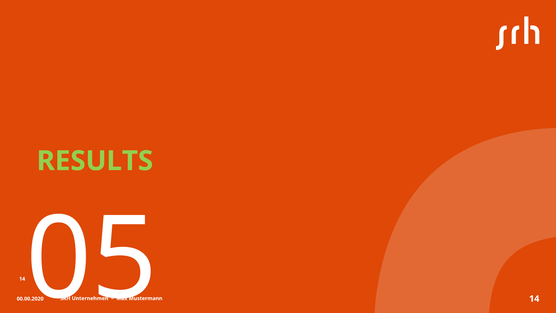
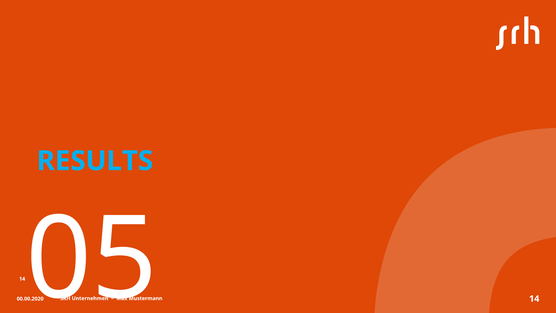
RESULTS colour: light green -> light blue
